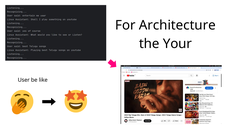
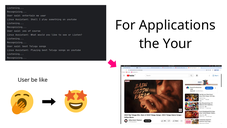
Architecture: Architecture -> Applications
